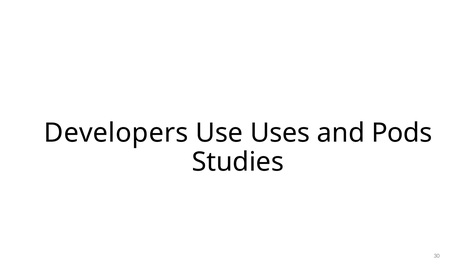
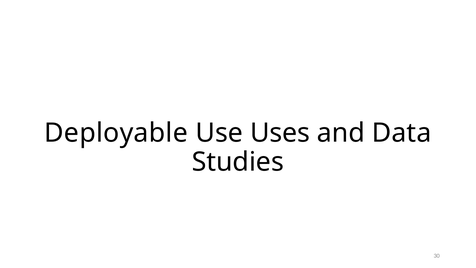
Developers: Developers -> Deployable
Pods: Pods -> Data
